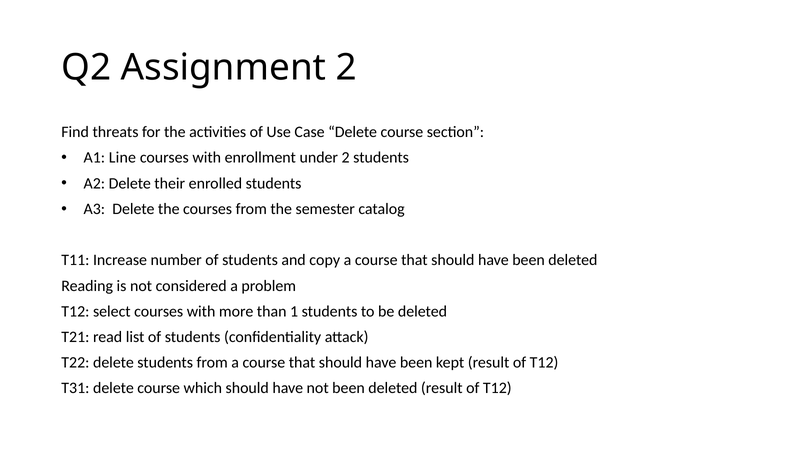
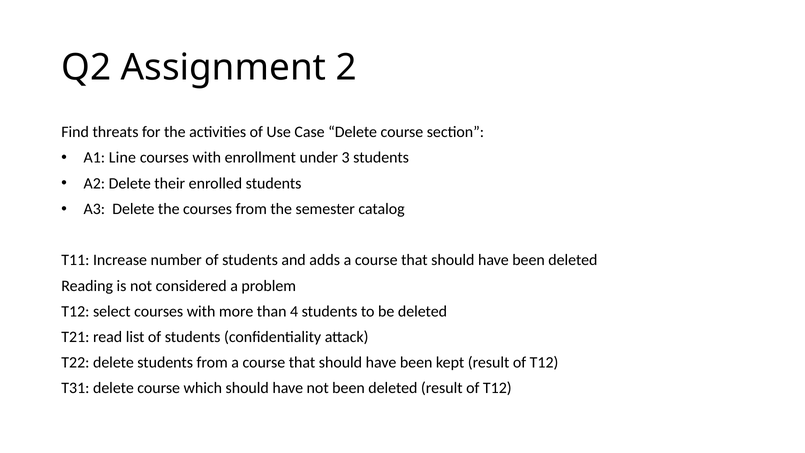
under 2: 2 -> 3
copy: copy -> adds
1: 1 -> 4
